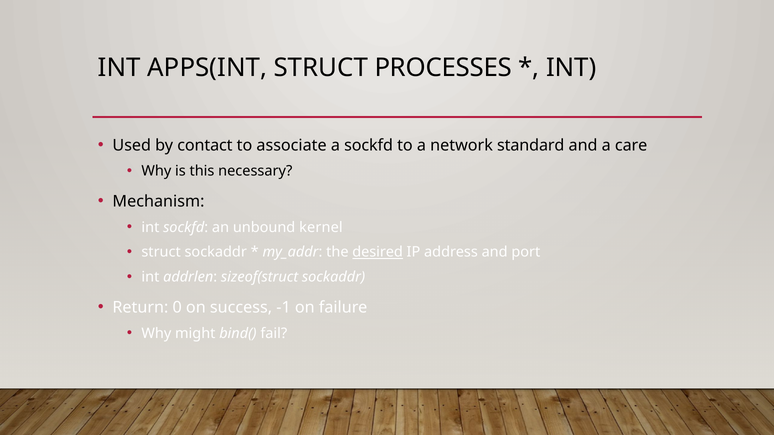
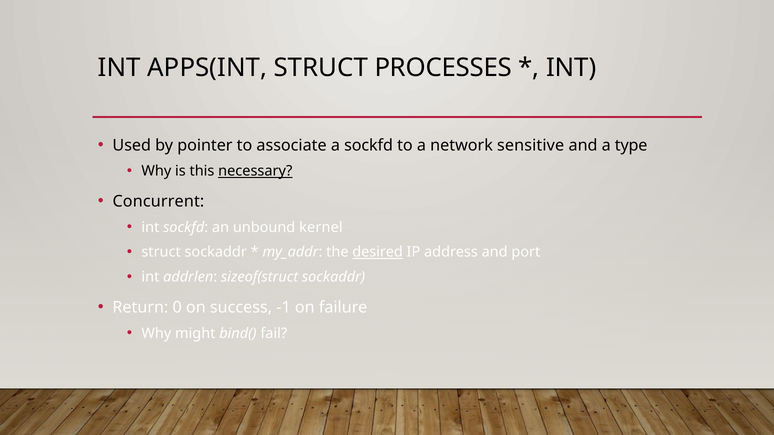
contact: contact -> pointer
standard: standard -> sensitive
care: care -> type
necessary underline: none -> present
Mechanism: Mechanism -> Concurrent
